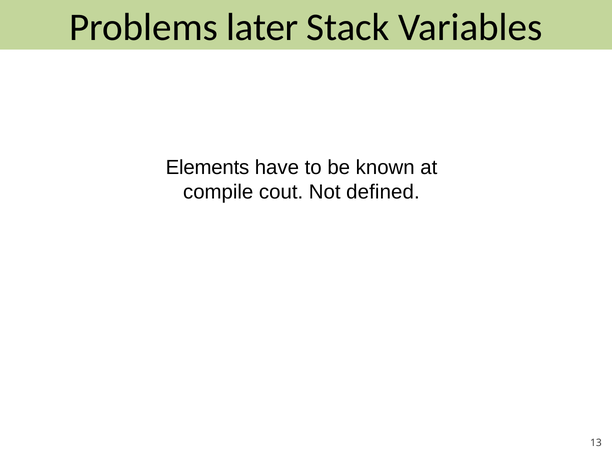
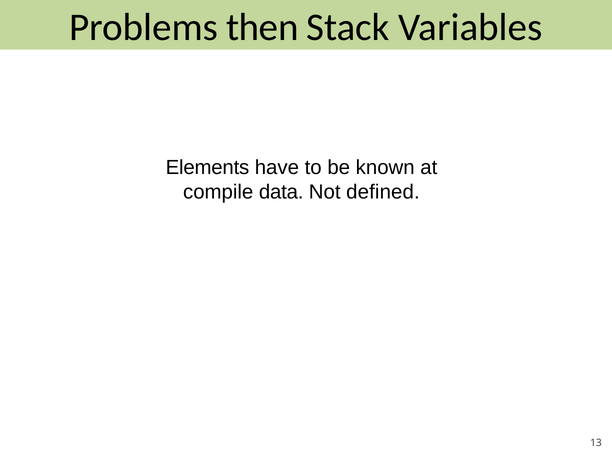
later: later -> then
cout: cout -> data
